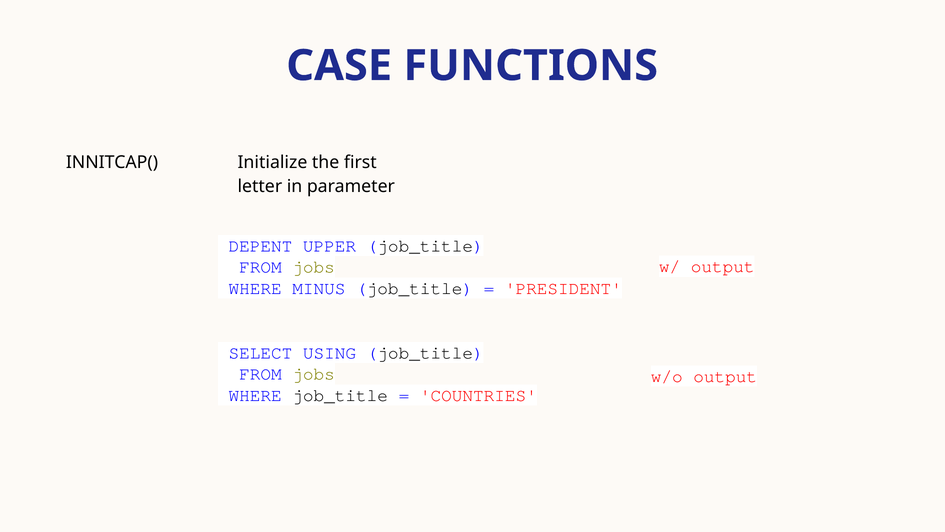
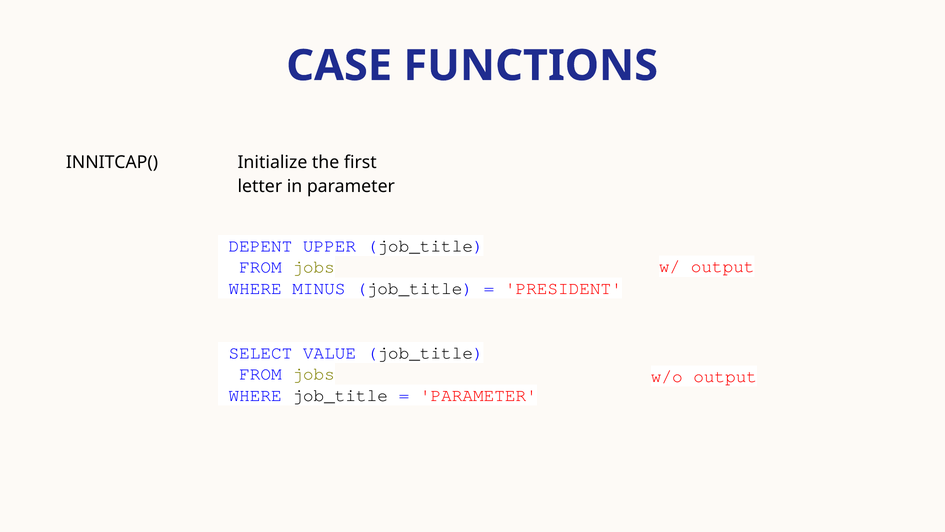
USING: USING -> VALUE
COUNTRIES at (478, 395): COUNTRIES -> PARAMETER
